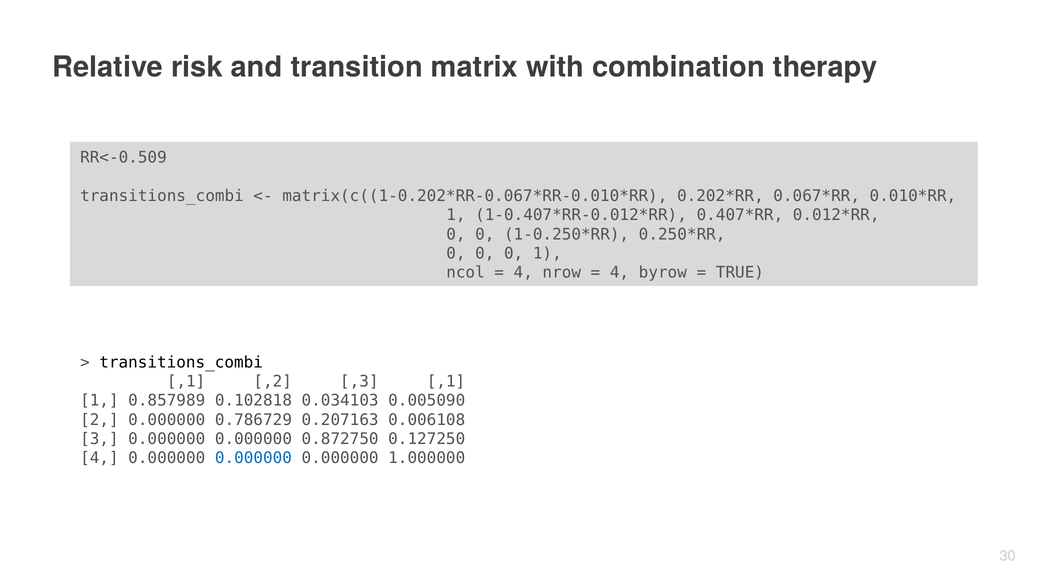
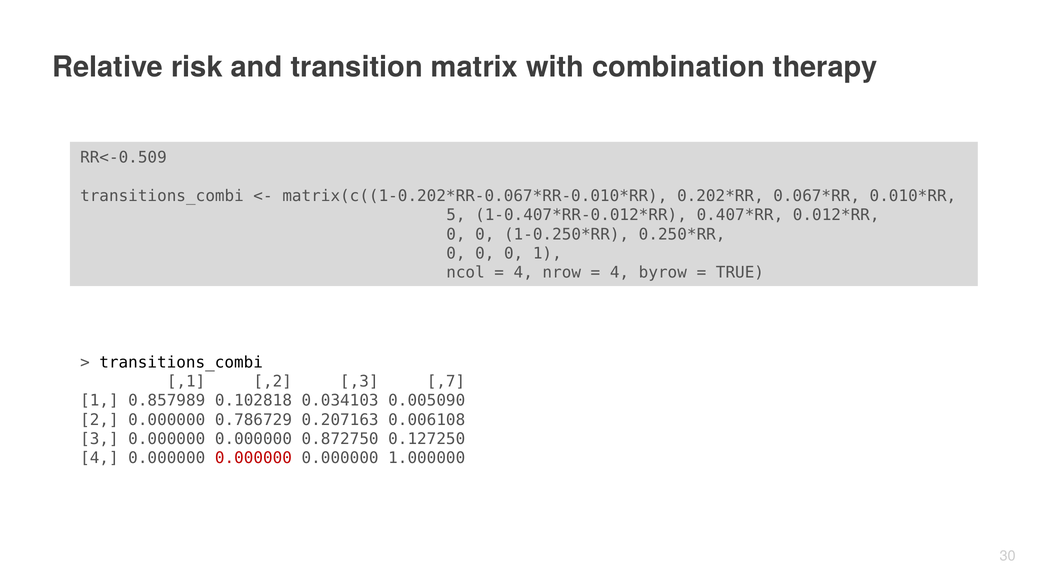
1 at (456, 215): 1 -> 5
,3 ,1: ,1 -> ,7
0.000000 at (253, 458) colour: blue -> red
